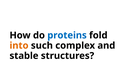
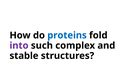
into colour: orange -> purple
